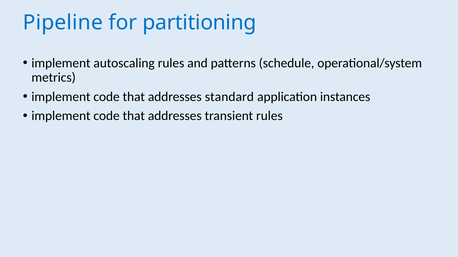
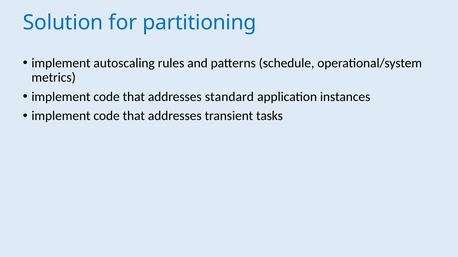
Pipeline: Pipeline -> Solution
transient rules: rules -> tasks
